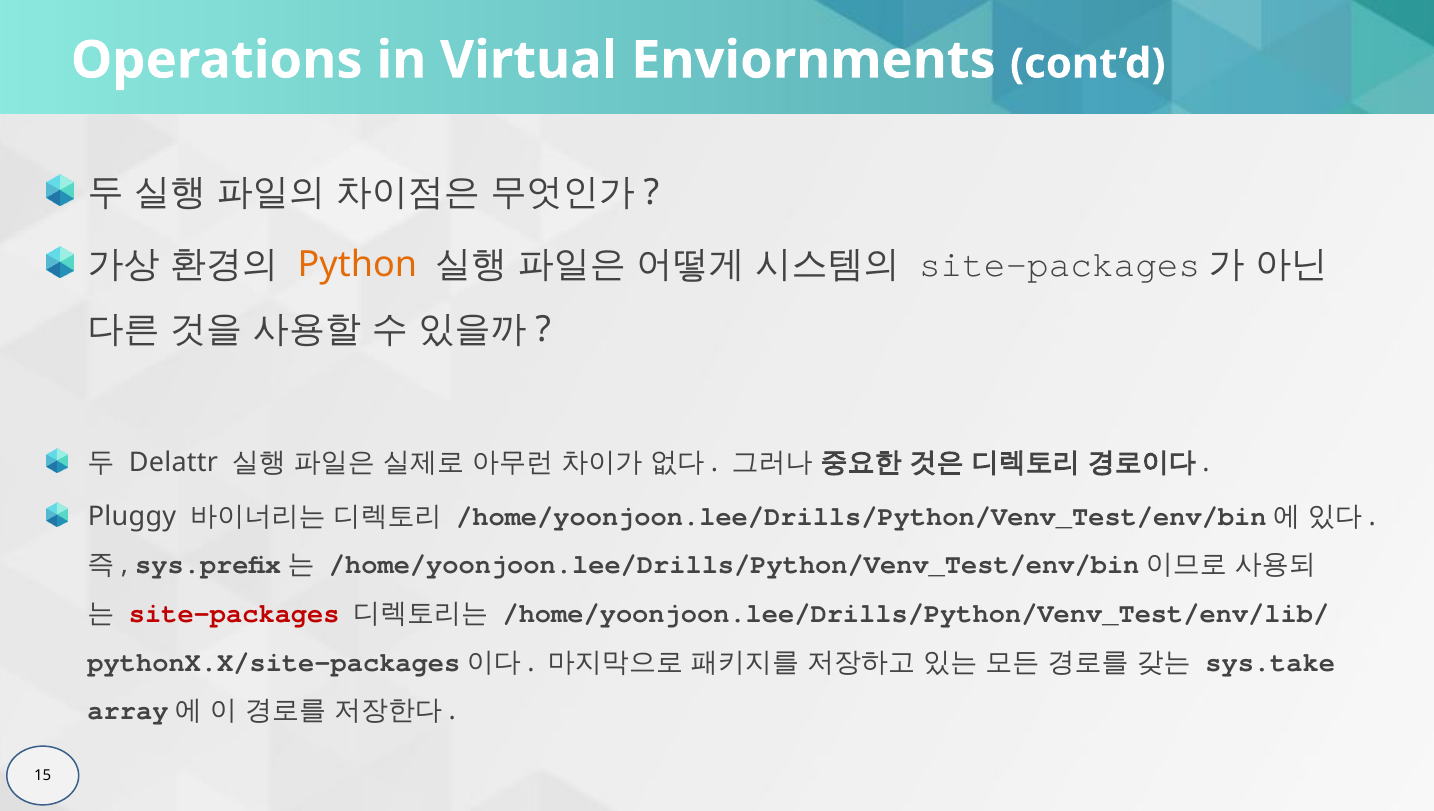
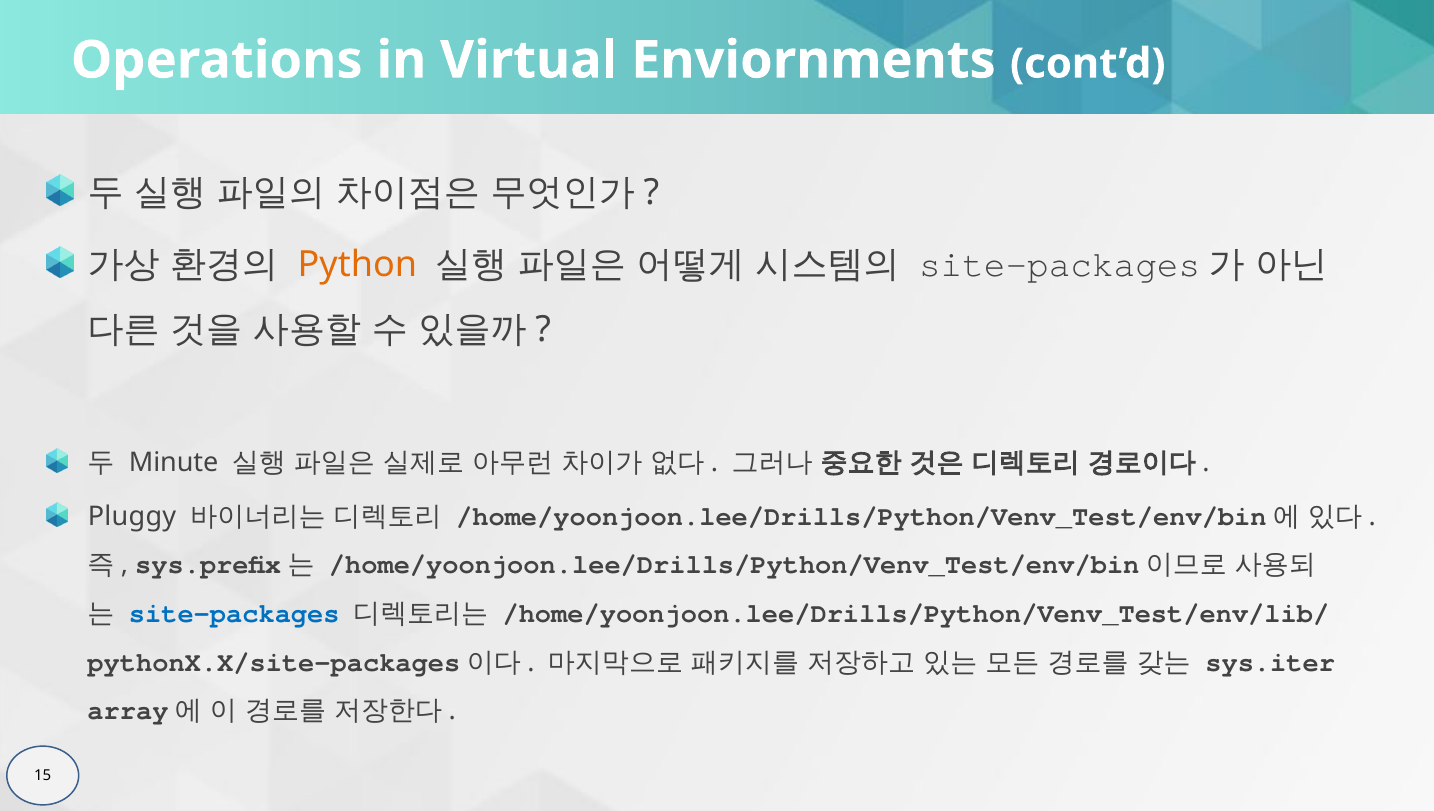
Delattr: Delattr -> Minute
site-packages colour: red -> blue
sys.take: sys.take -> sys.iter
